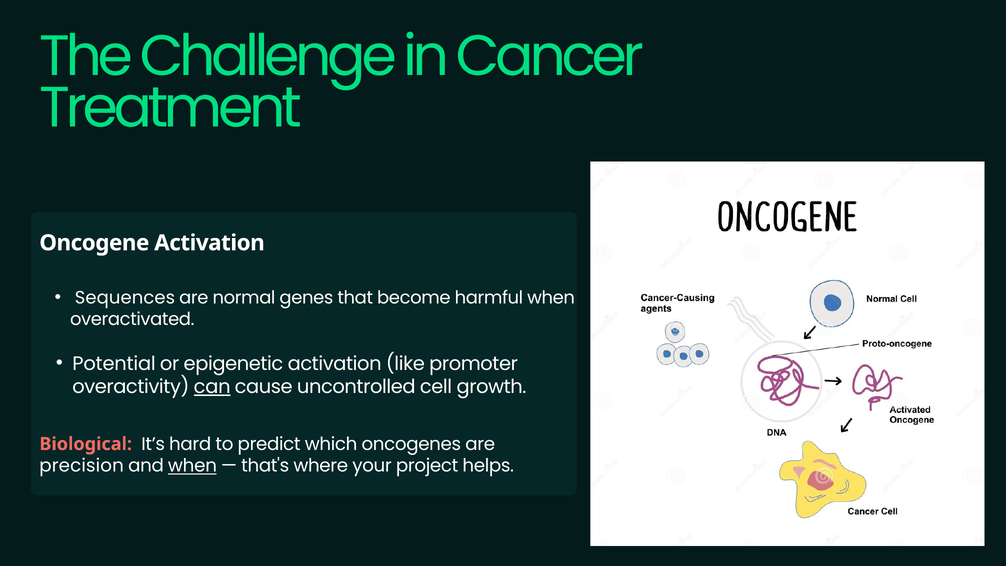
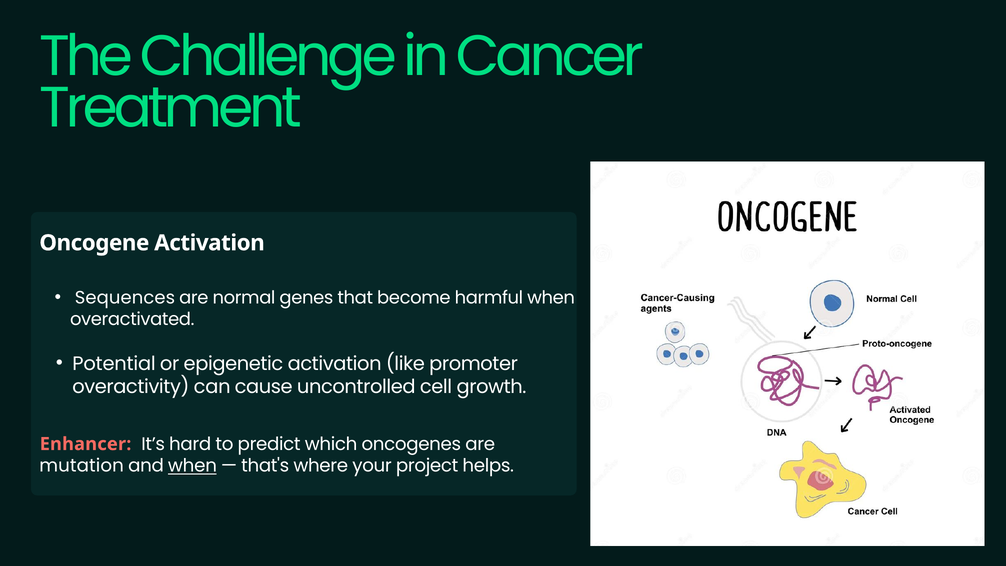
can underline: present -> none
Biological: Biological -> Enhancer
precision: precision -> mutation
